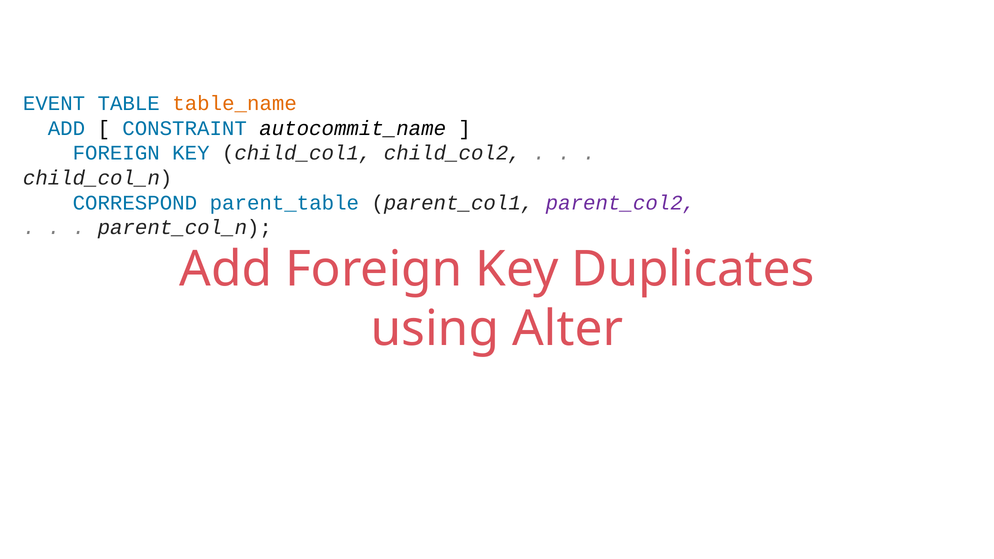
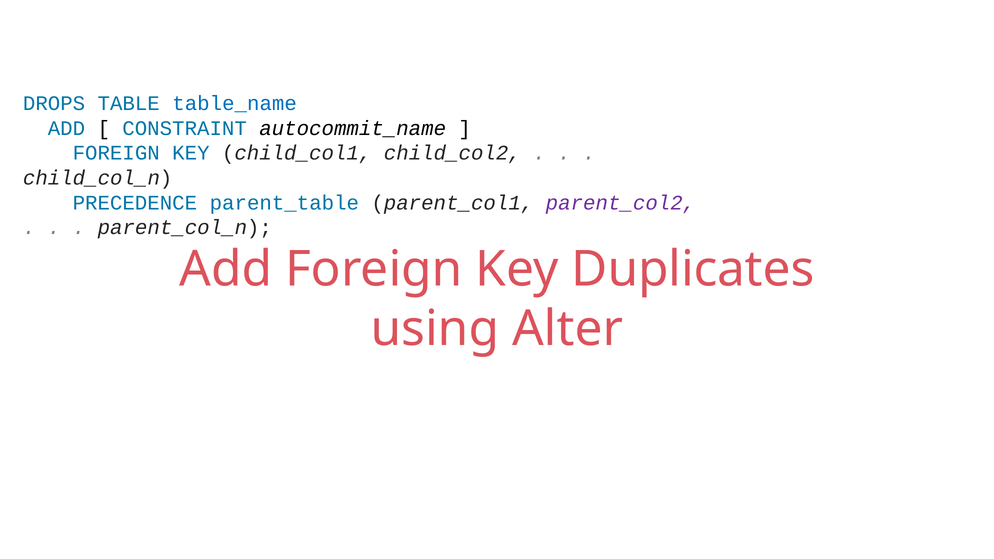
EVENT: EVENT -> DROPS
table_name colour: orange -> blue
CORRESPOND: CORRESPOND -> PRECEDENCE
